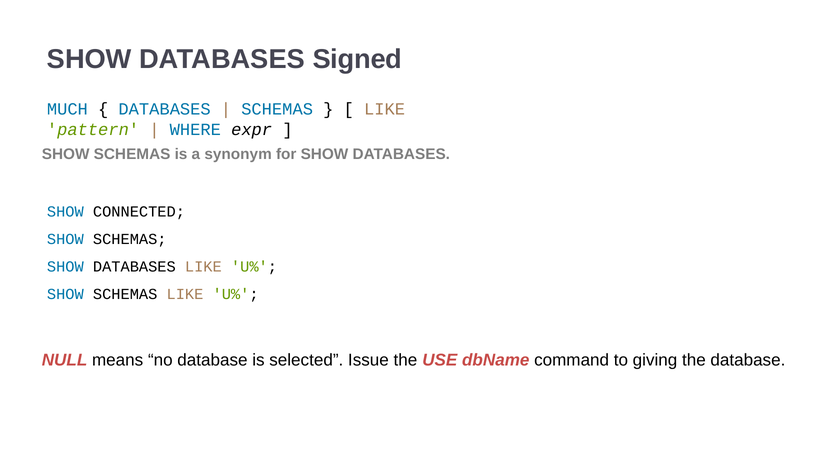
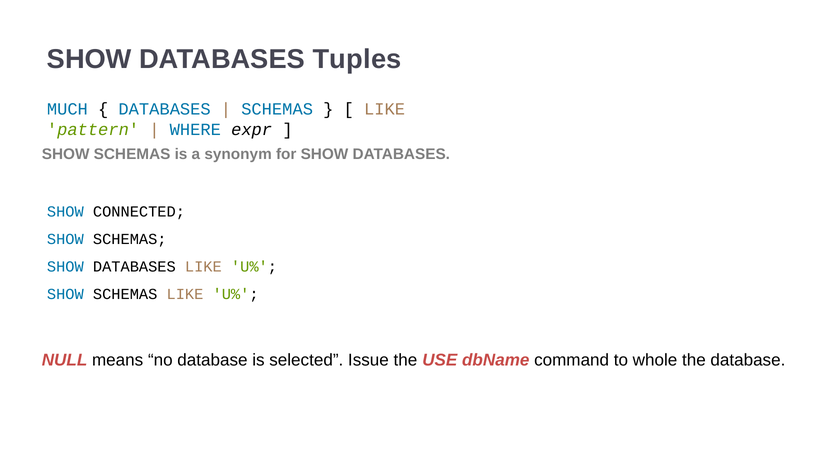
Signed: Signed -> Tuples
giving: giving -> whole
